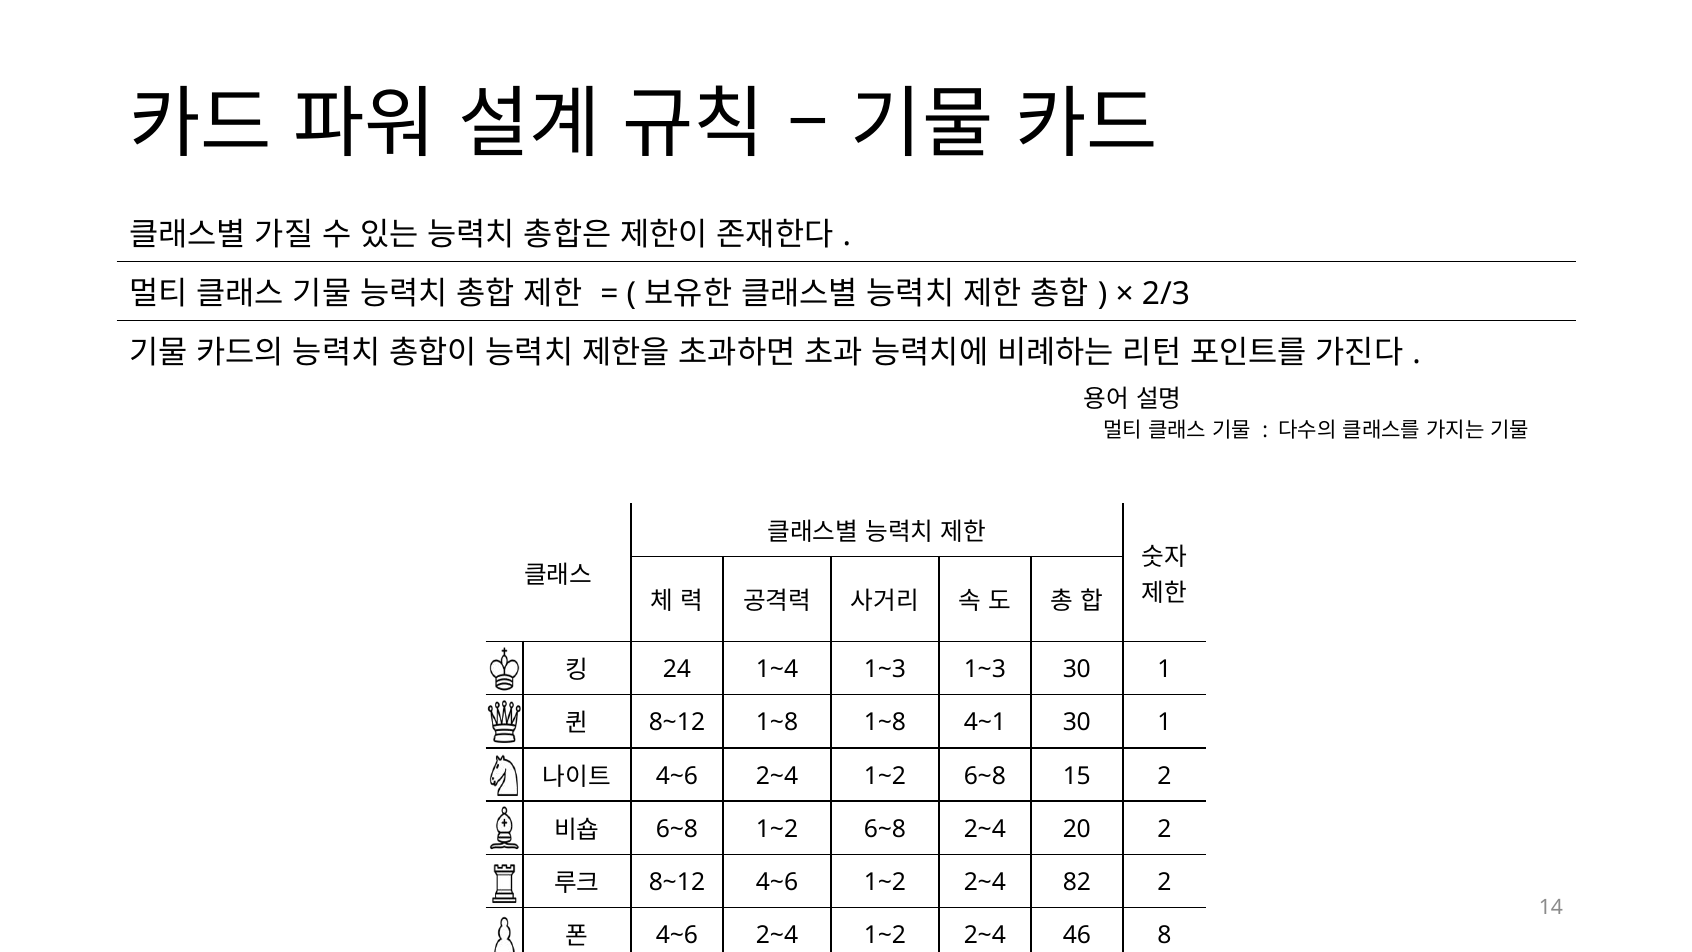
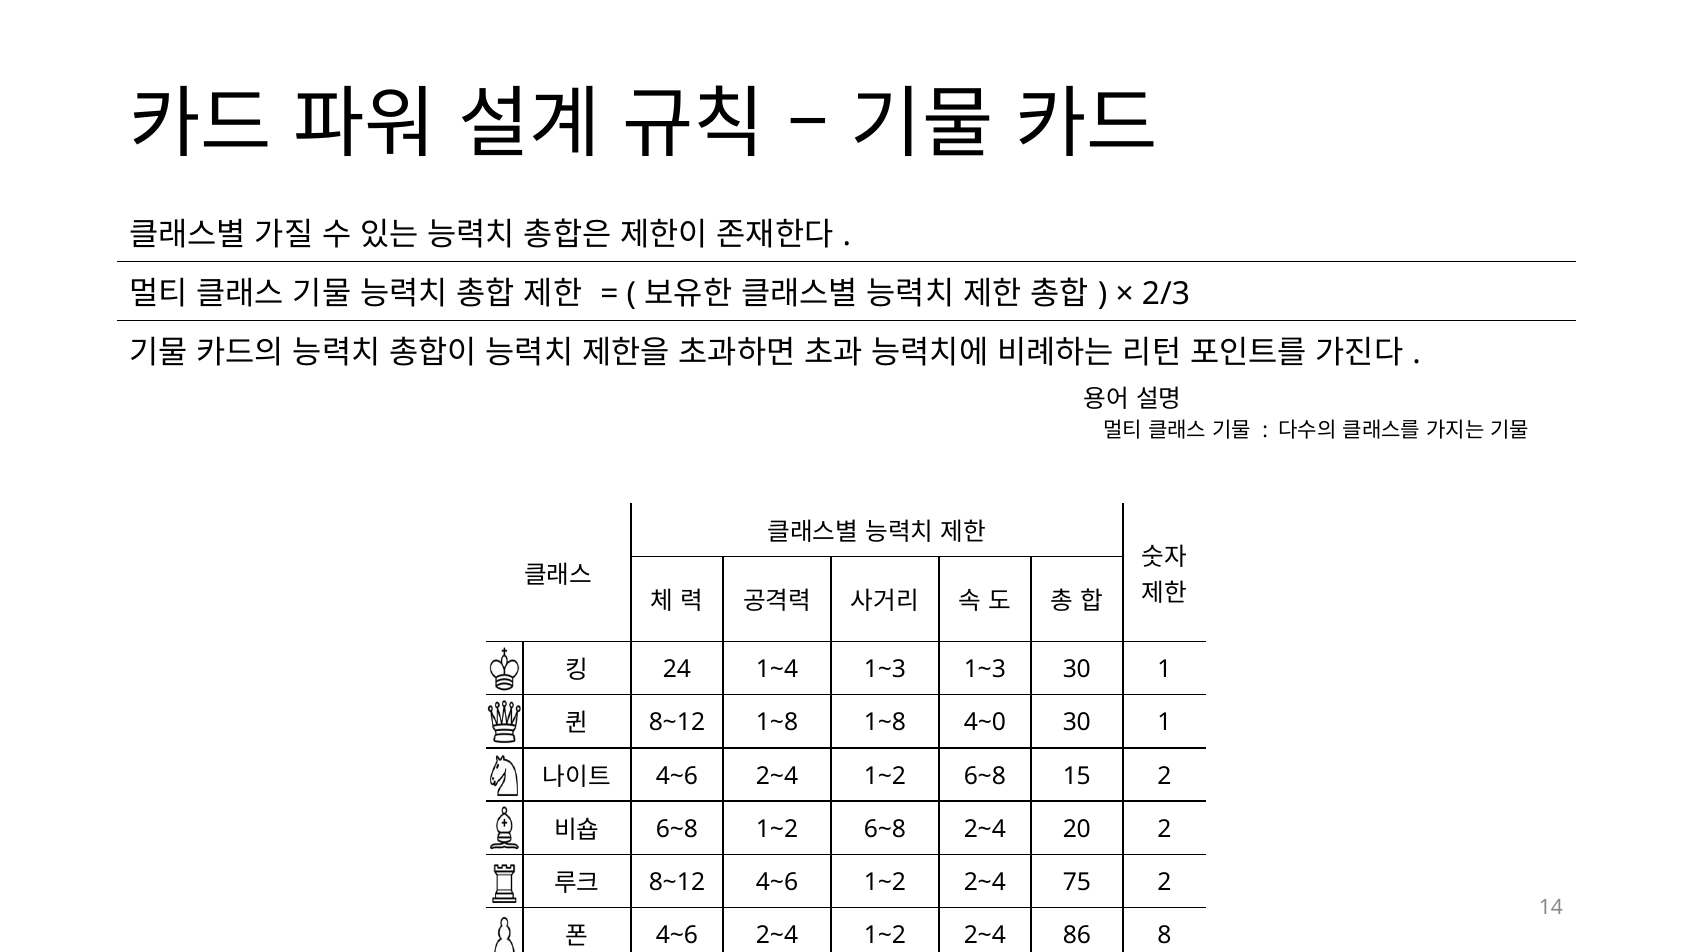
4~1: 4~1 -> 4~0
82: 82 -> 75
46: 46 -> 86
